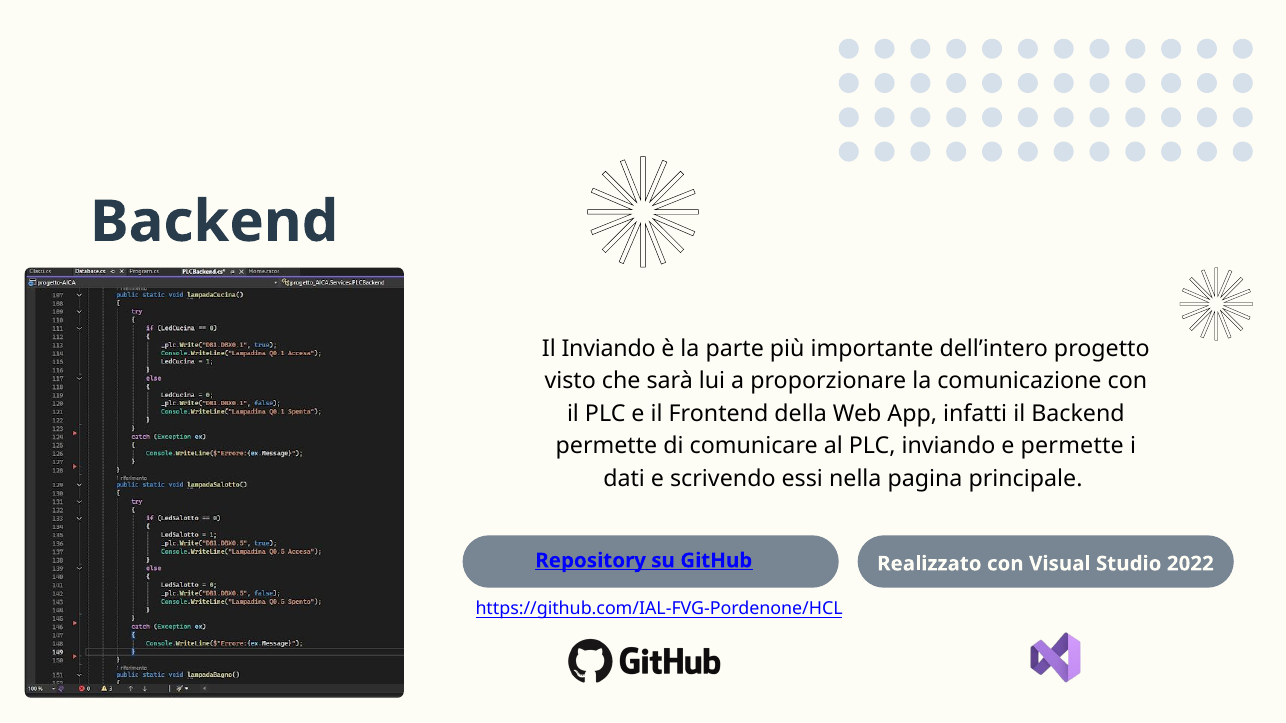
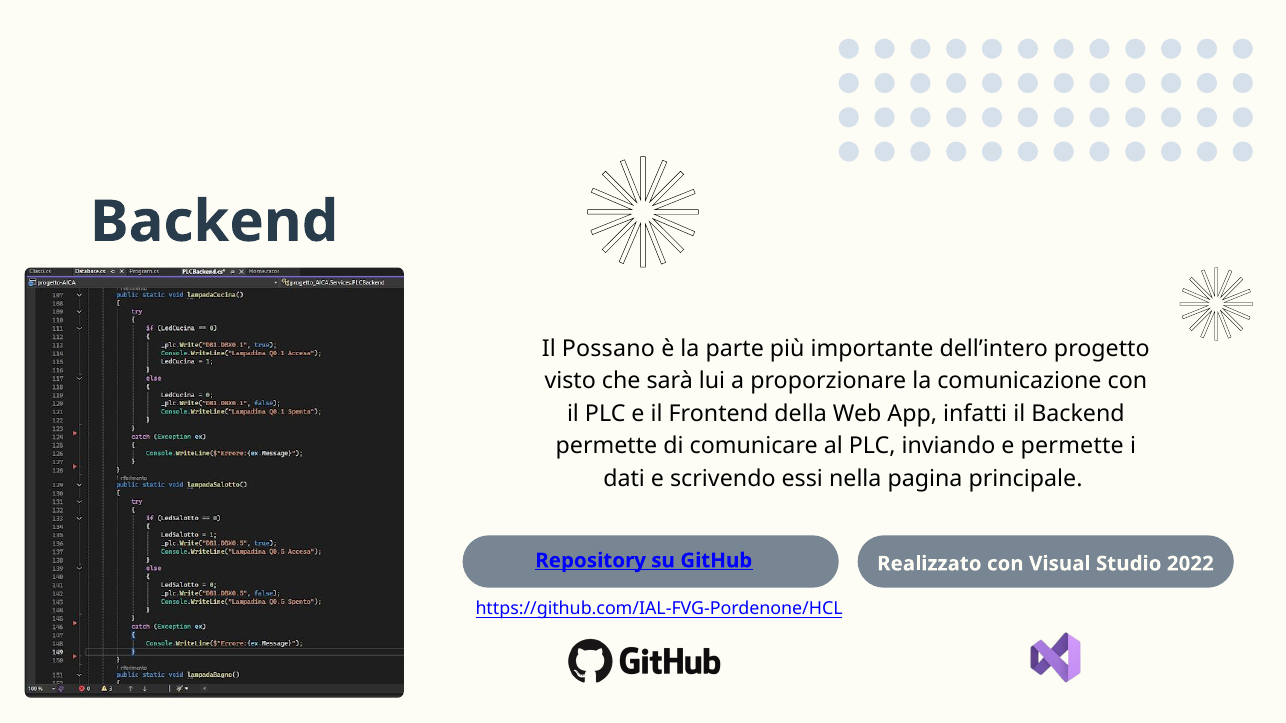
Il Inviando: Inviando -> Possano
